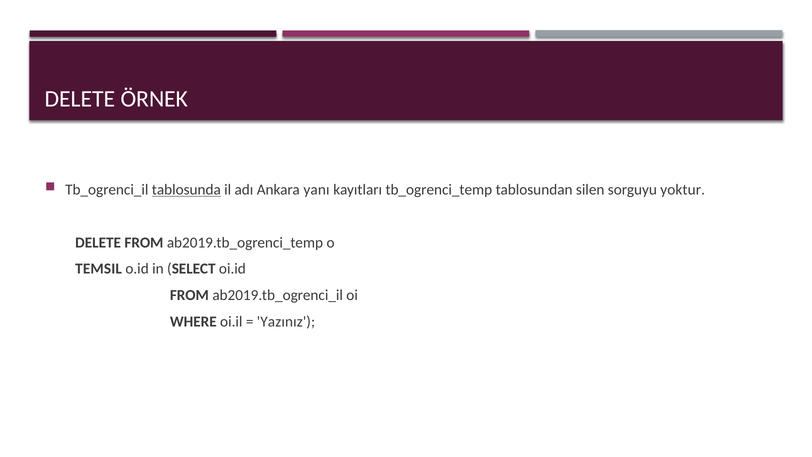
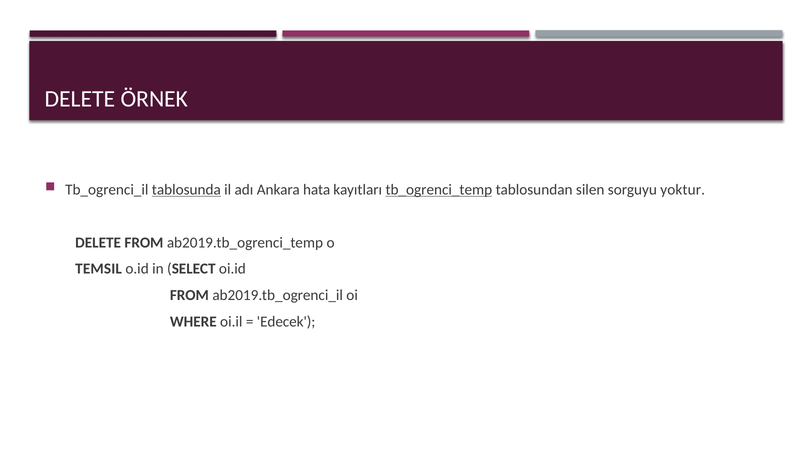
yanı: yanı -> hata
tb_ogrenci_temp underline: none -> present
Yazınız: Yazınız -> Edecek
